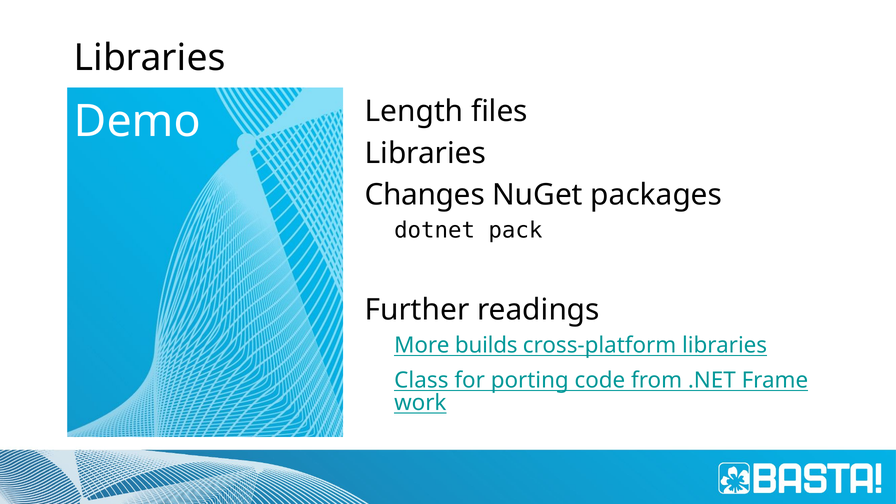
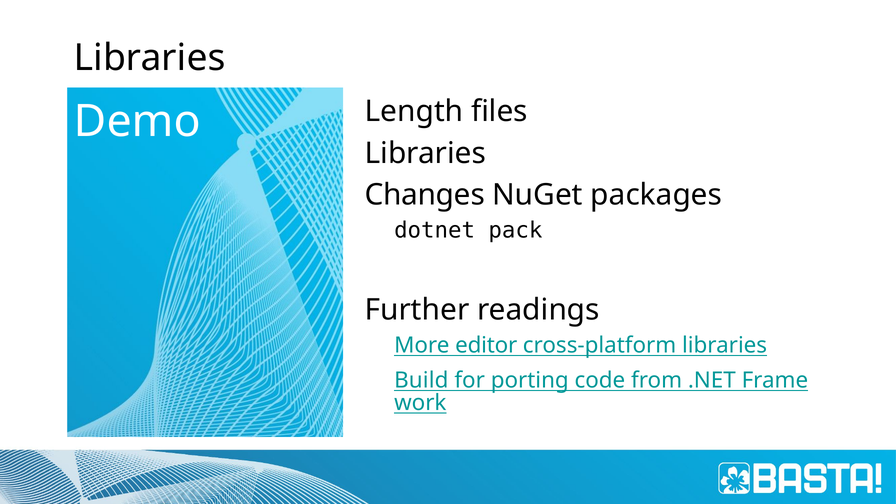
builds: builds -> editor
Class: Class -> Build
